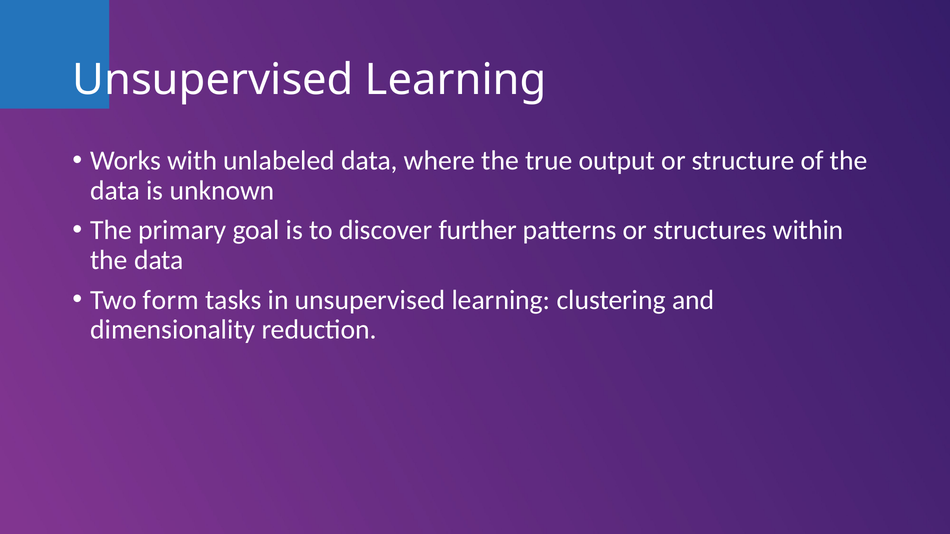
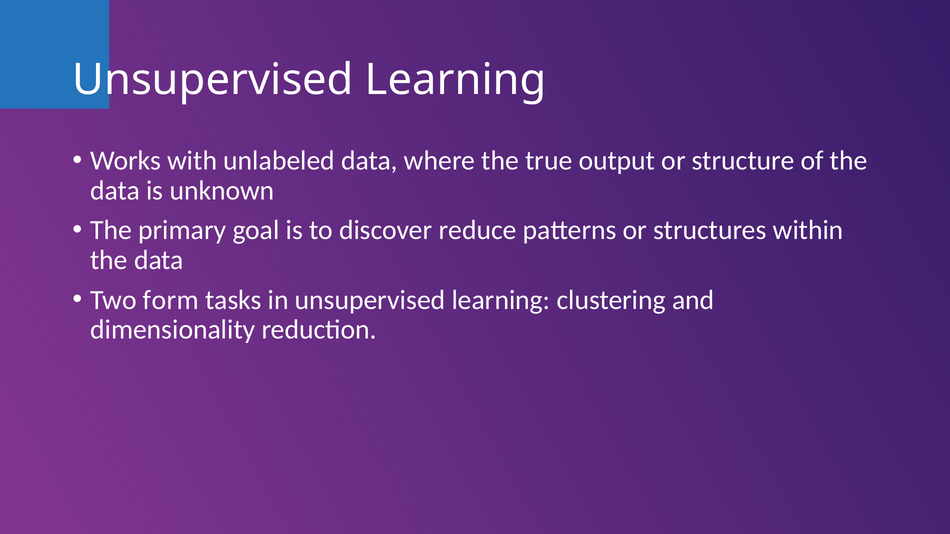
further: further -> reduce
